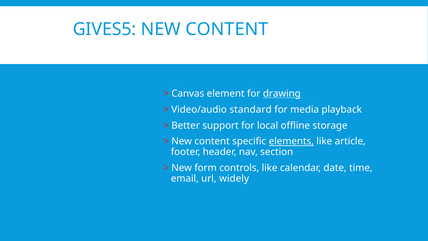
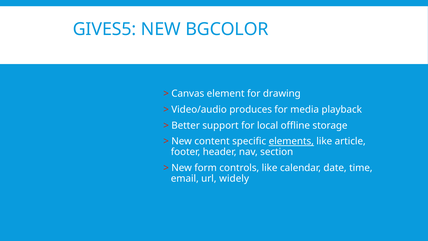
CONTENT at (227, 29): CONTENT -> BGCOLOR
drawing underline: present -> none
standard: standard -> produces
